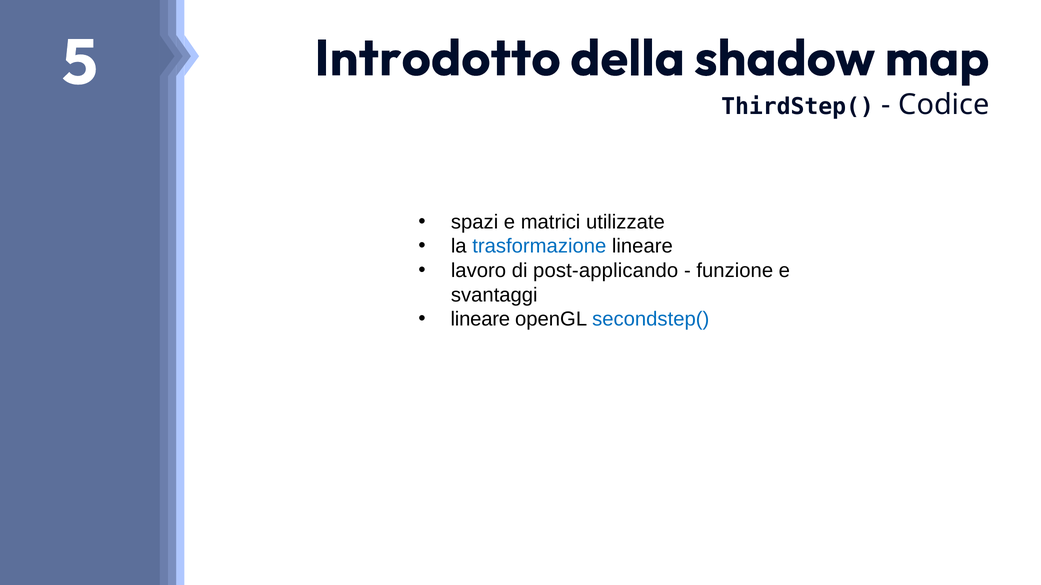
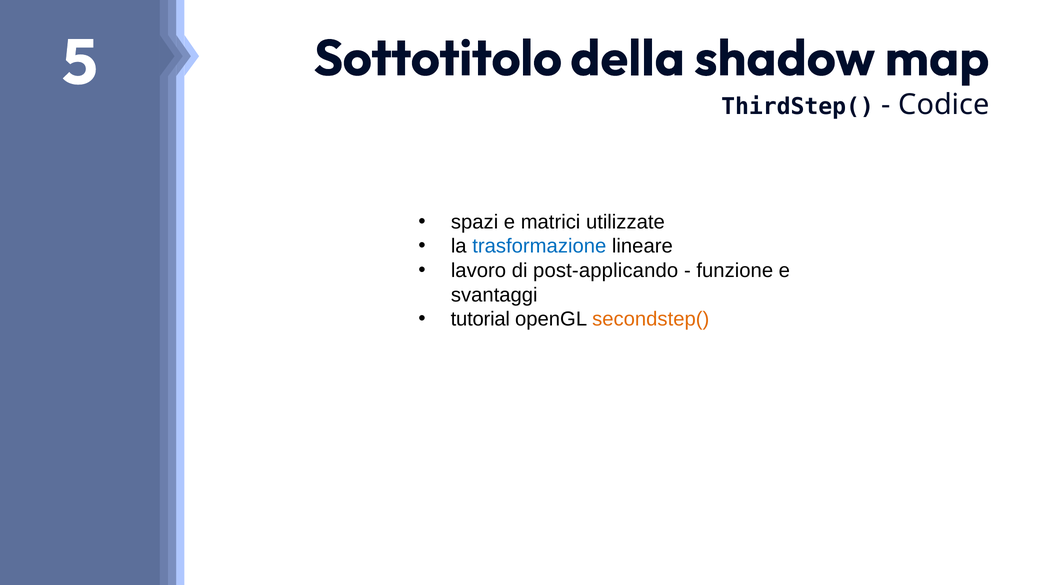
Introdotto: Introdotto -> Sottotitolo
lineare at (480, 319): lineare -> tutorial
secondstep( colour: blue -> orange
